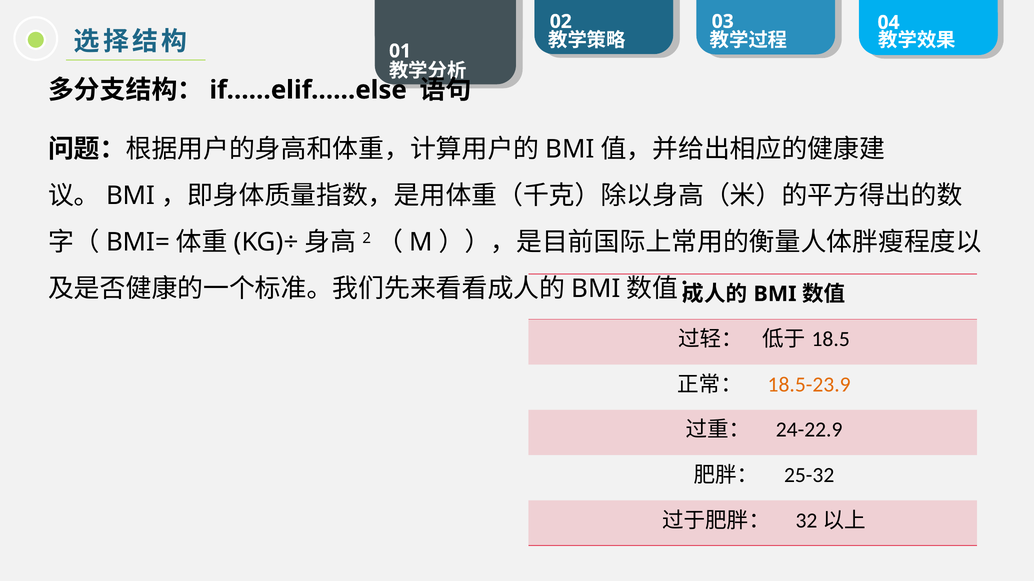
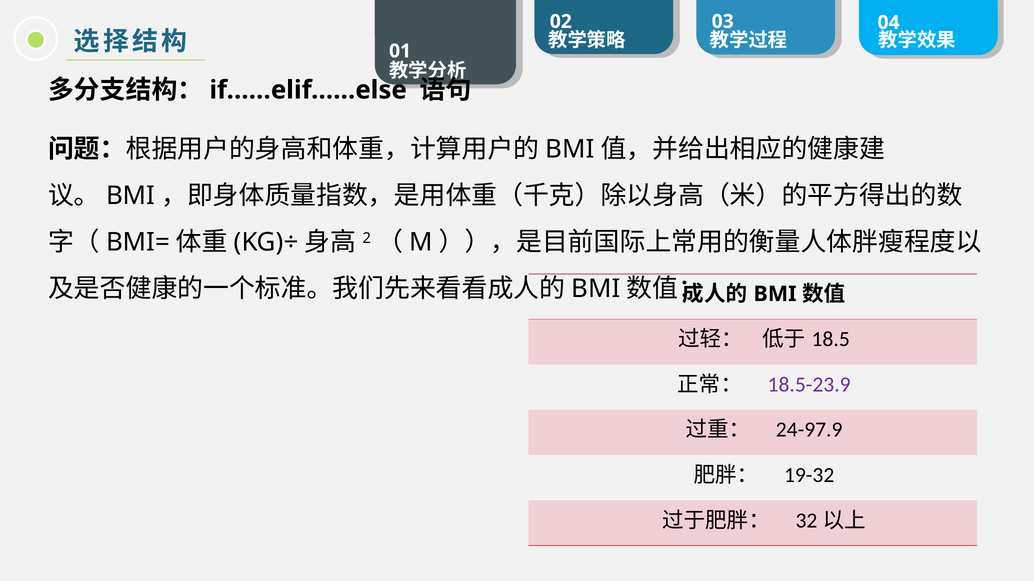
18.5-23.9 colour: orange -> purple
24-22.9: 24-22.9 -> 24-97.9
25-32: 25-32 -> 19-32
